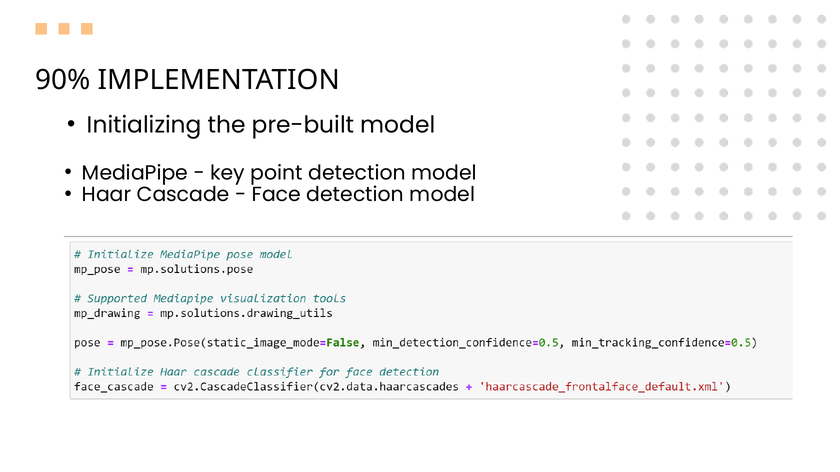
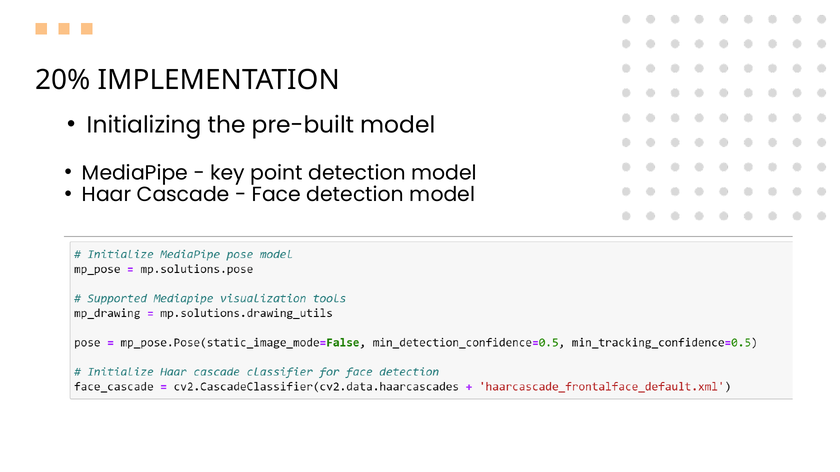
90%: 90% -> 20%
